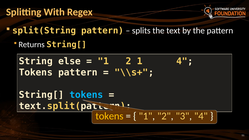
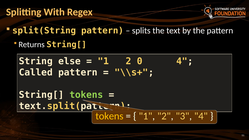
2 1: 1 -> 0
Tokens at (36, 72): Tokens -> Called
tokens at (86, 95) colour: light blue -> light green
